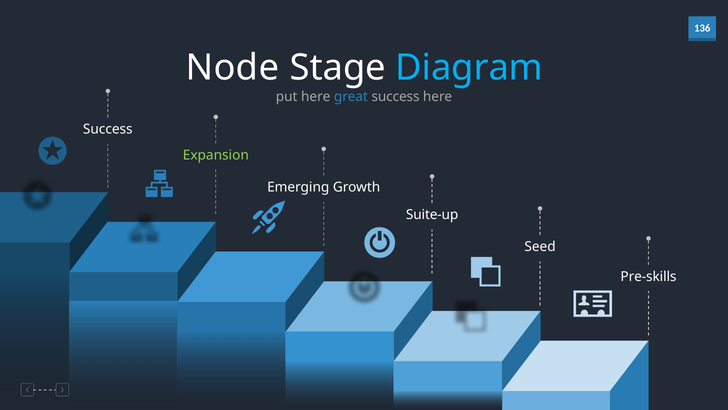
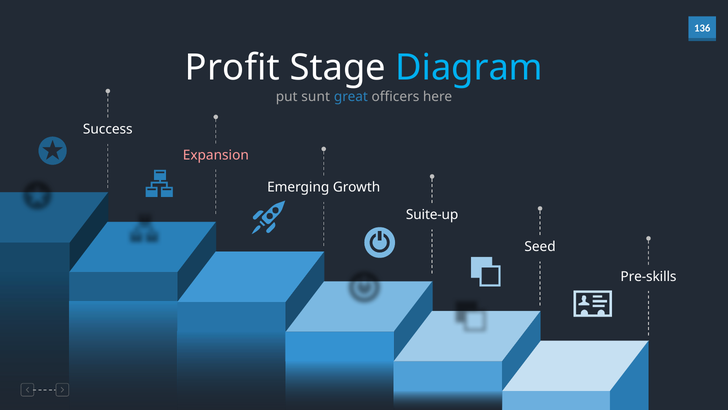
Node: Node -> Profit
put here: here -> sunt
great success: success -> officers
Expansion colour: light green -> pink
